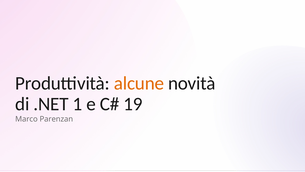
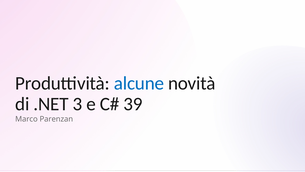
alcune colour: orange -> blue
1: 1 -> 3
19: 19 -> 39
